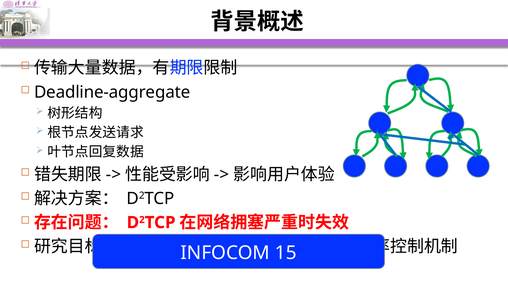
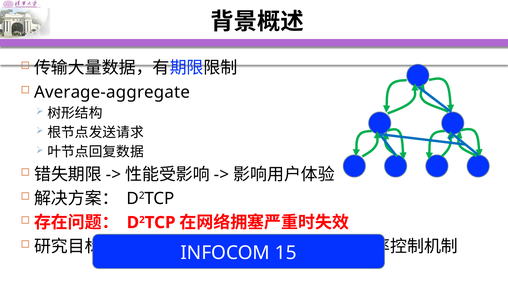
Deadline-aggregate: Deadline-aggregate -> Average-aggregate
